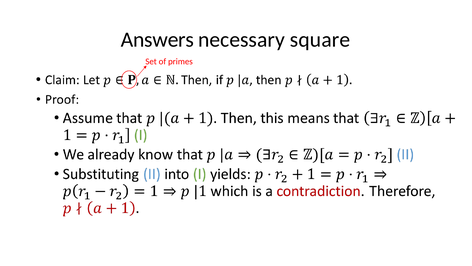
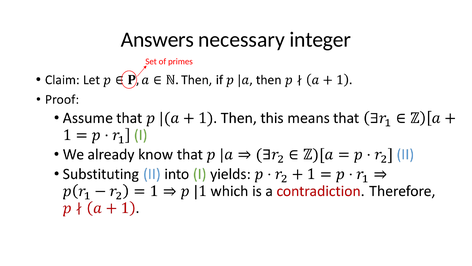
square: square -> integer
